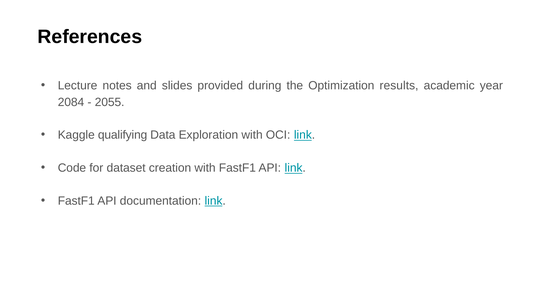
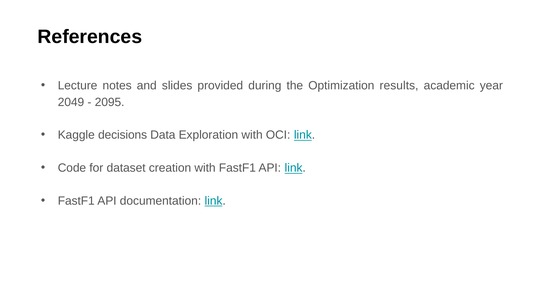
2084: 2084 -> 2049
2055: 2055 -> 2095
qualifying: qualifying -> decisions
